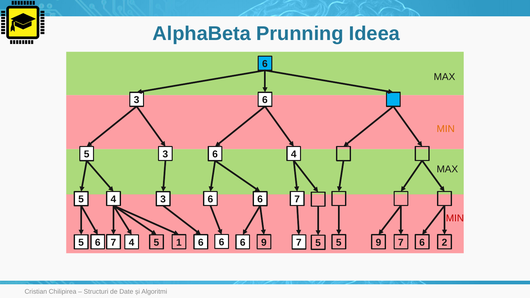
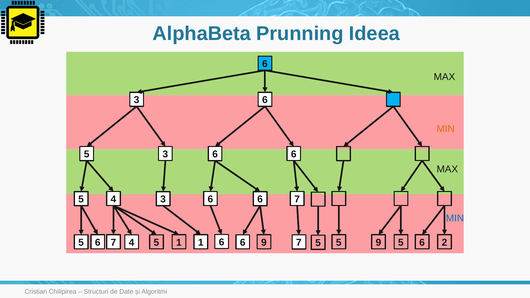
4 at (294, 154): 4 -> 6
MIN at (455, 218) colour: red -> blue
7 6: 6 -> 1
7 at (401, 242): 7 -> 5
